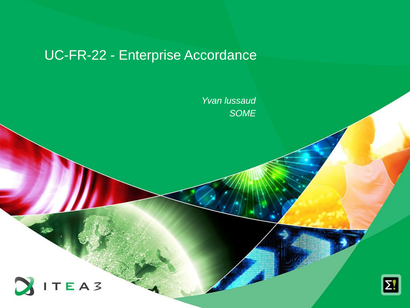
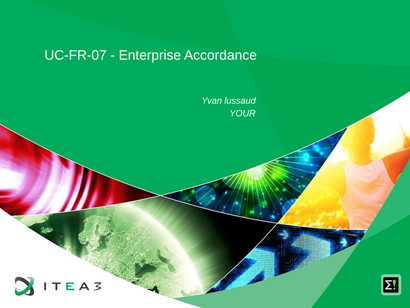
UC-FR-22: UC-FR-22 -> UC-FR-07
SOME: SOME -> YOUR
